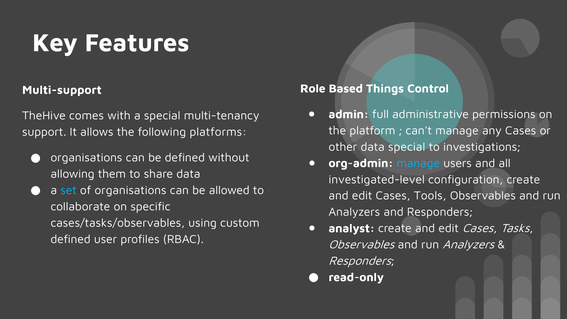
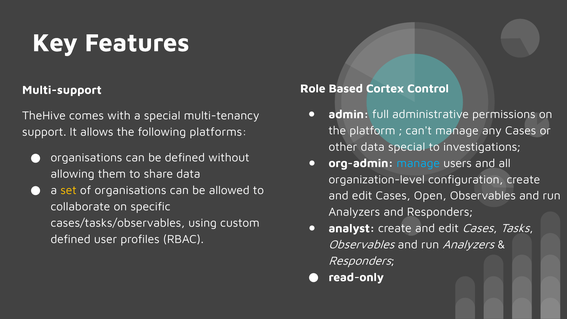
Things: Things -> Cortex
investigated-level: investigated-level -> organization-level
set colour: light blue -> yellow
Tools: Tools -> Open
